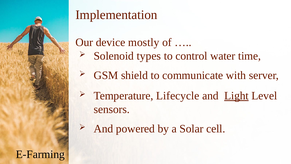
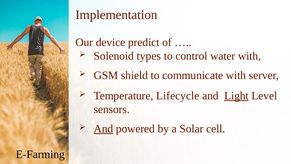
mostly: mostly -> predict
water time: time -> with
And at (103, 129) underline: none -> present
